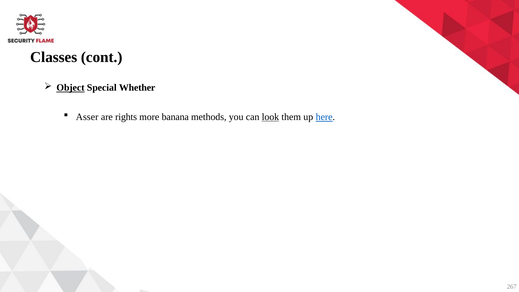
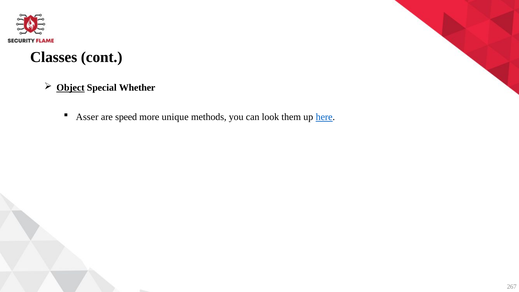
rights: rights -> speed
banana: banana -> unique
look underline: present -> none
